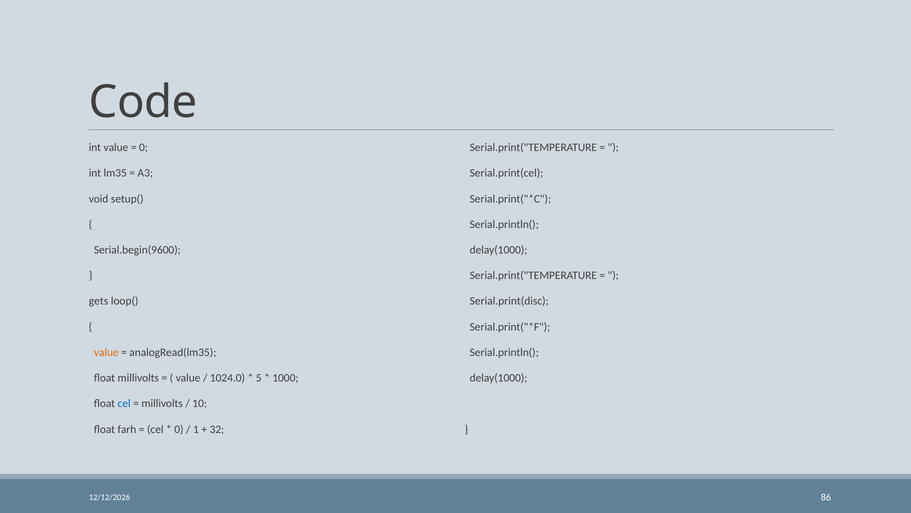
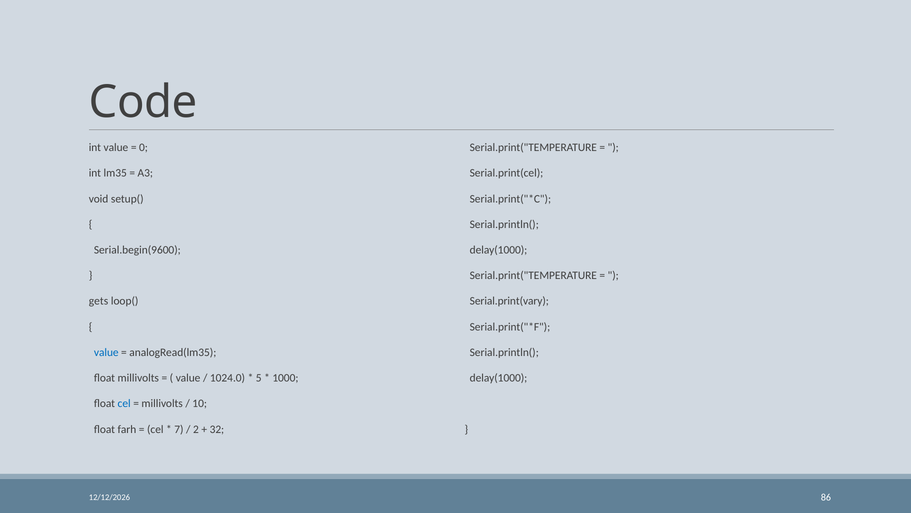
Serial.print(disc: Serial.print(disc -> Serial.print(vary
value at (106, 352) colour: orange -> blue
0 at (179, 429): 0 -> 7
1: 1 -> 2
